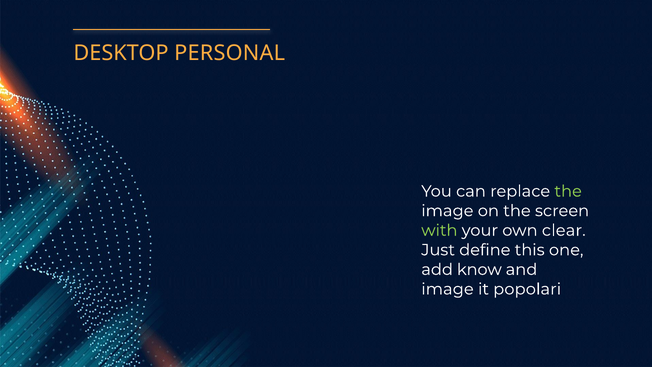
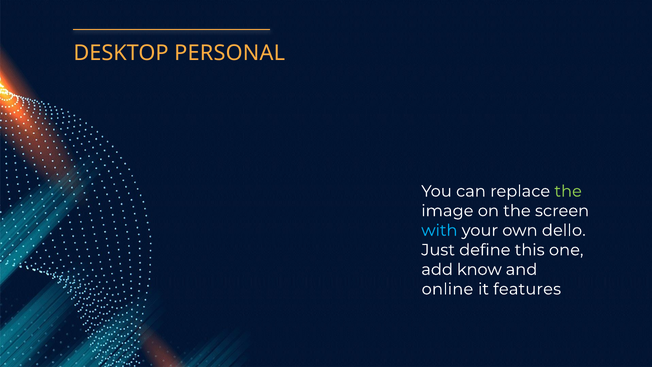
with colour: light green -> light blue
clear: clear -> dello
image at (448, 289): image -> online
popolari: popolari -> features
